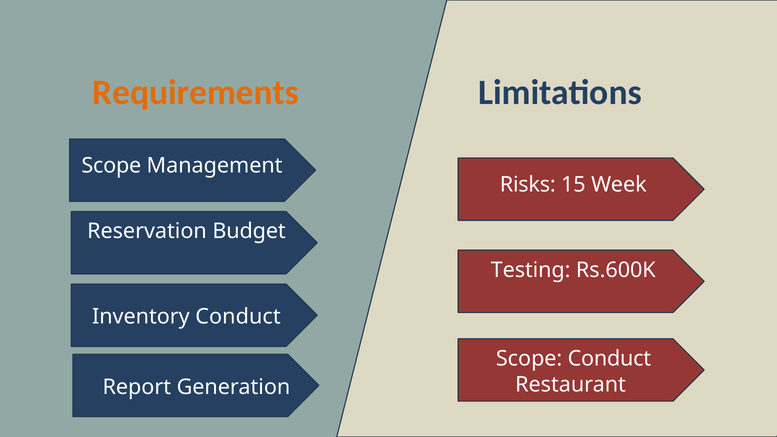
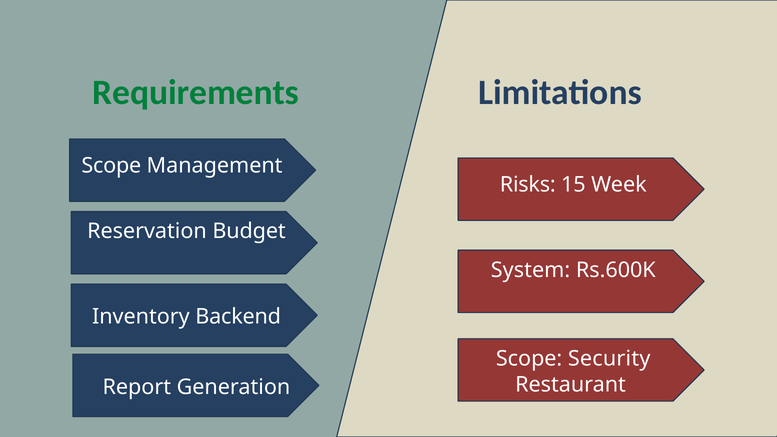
Requirements colour: orange -> green
Testing: Testing -> System
Inventory Conduct: Conduct -> Backend
Scope Conduct: Conduct -> Security
